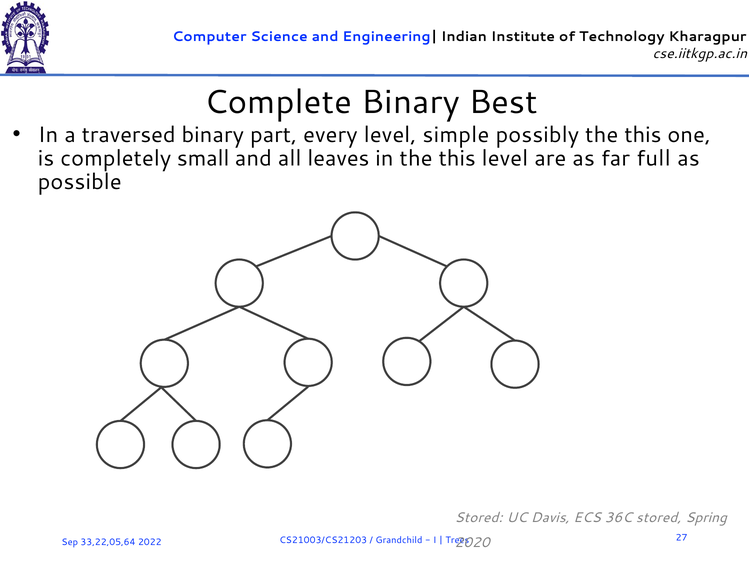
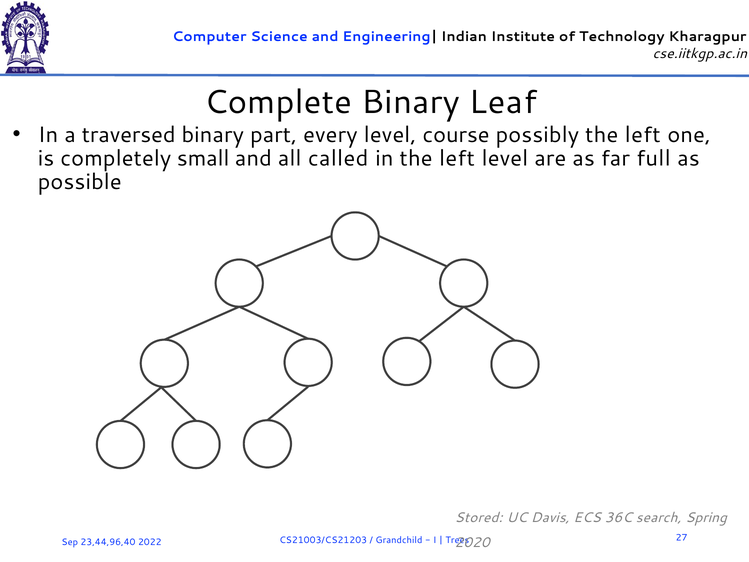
Best: Best -> Leaf
simple: simple -> course
possibly the this: this -> left
leaves: leaves -> called
in the this: this -> left
36C stored: stored -> search
33,22,05,64: 33,22,05,64 -> 23,44,96,40
